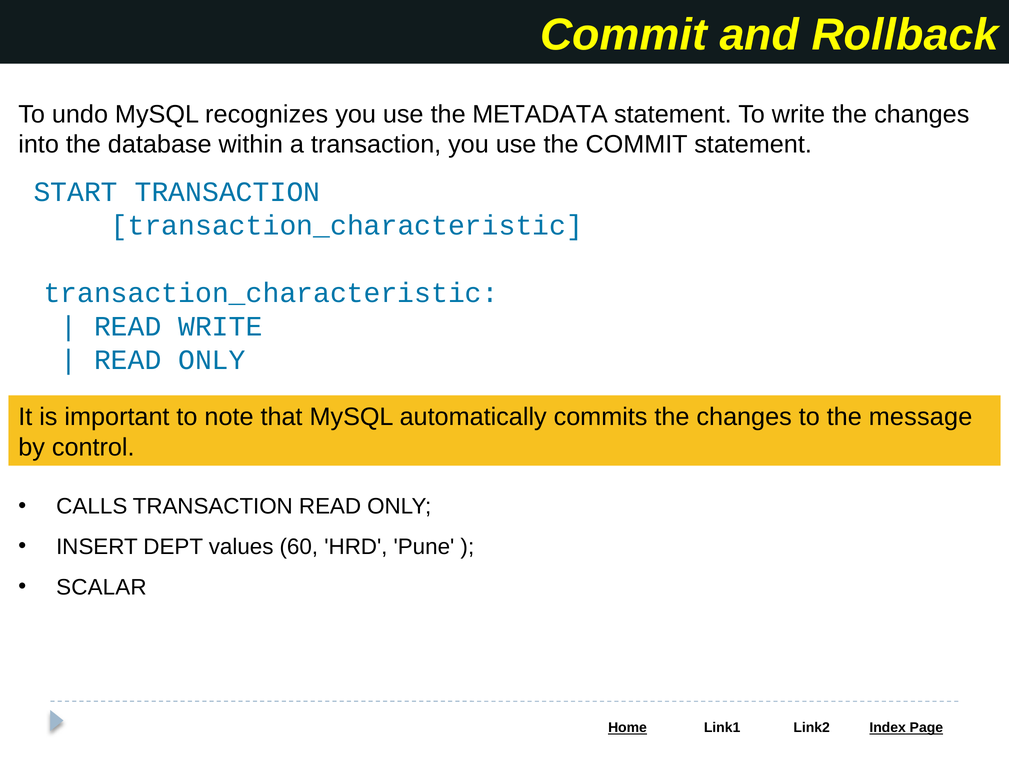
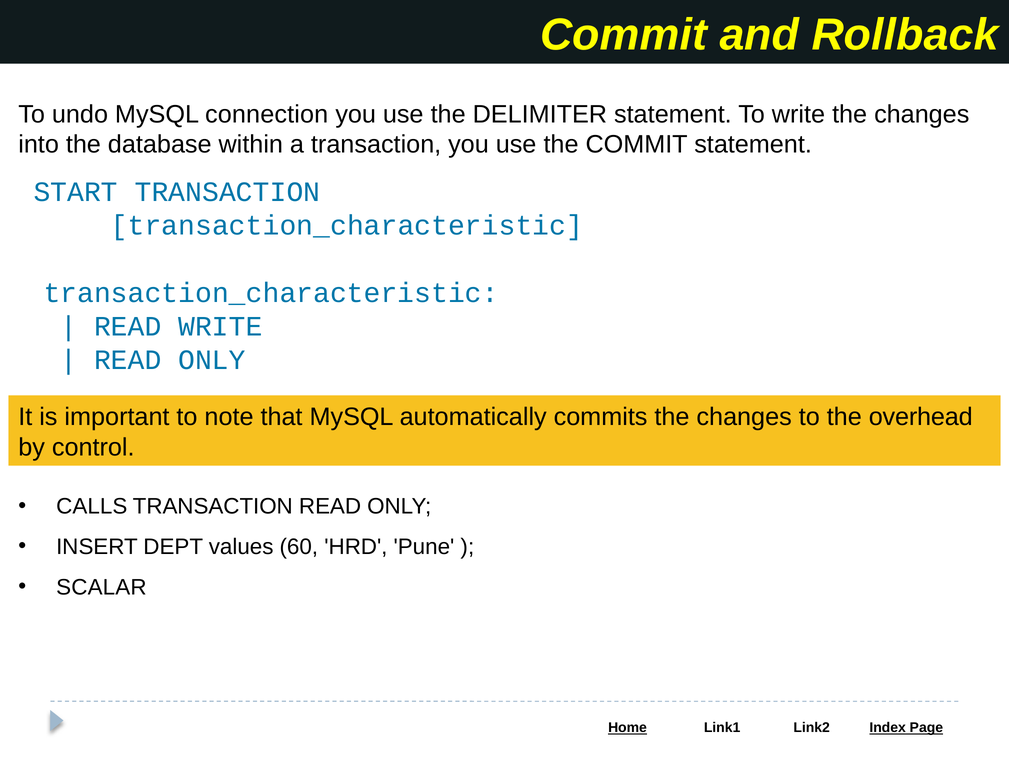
recognizes: recognizes -> connection
METADATA: METADATA -> DELIMITER
message: message -> overhead
